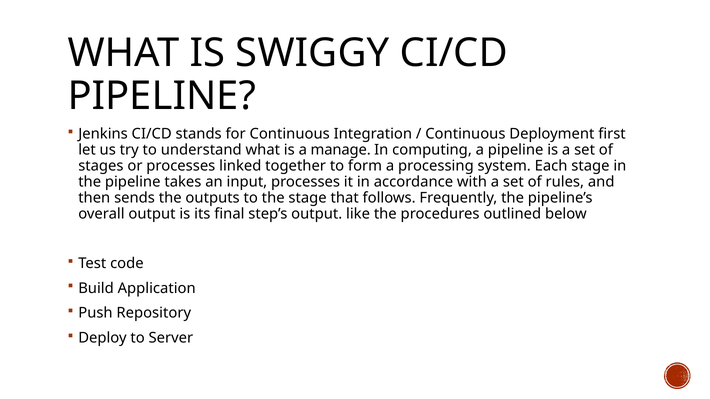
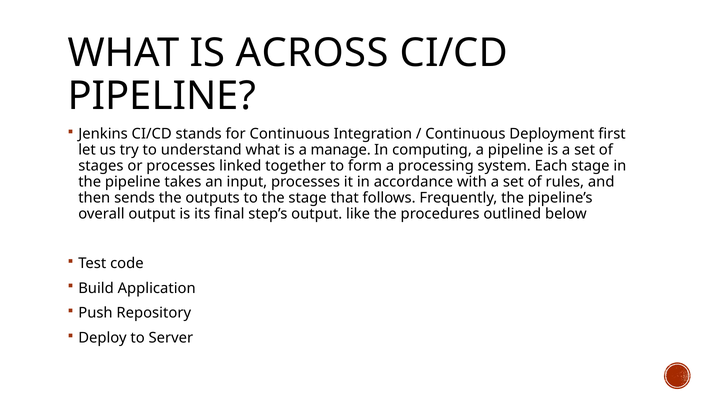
SWIGGY: SWIGGY -> ACROSS
